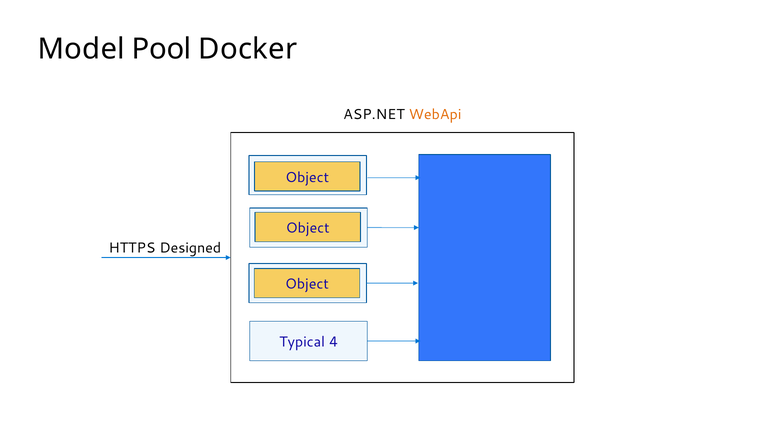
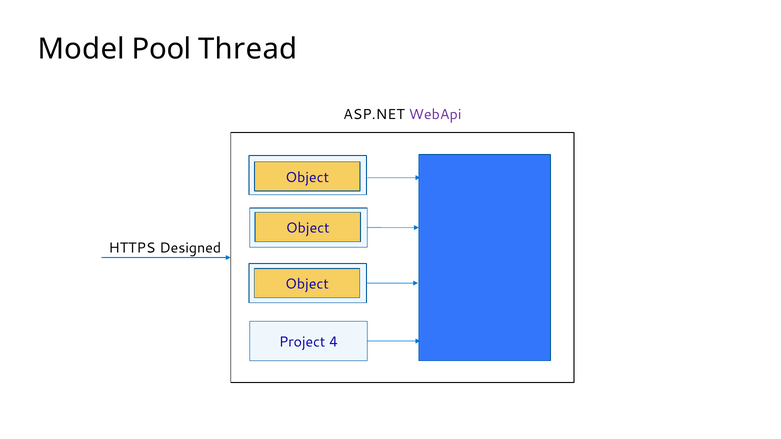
Pool Docker: Docker -> Thread
WebApi colour: orange -> purple
Typical: Typical -> Project
